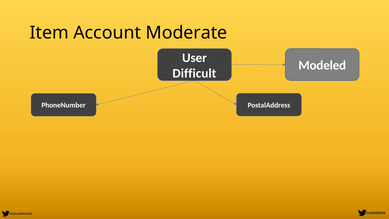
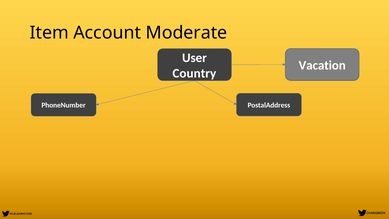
Modeled: Modeled -> Vacation
Difficult: Difficult -> Country
